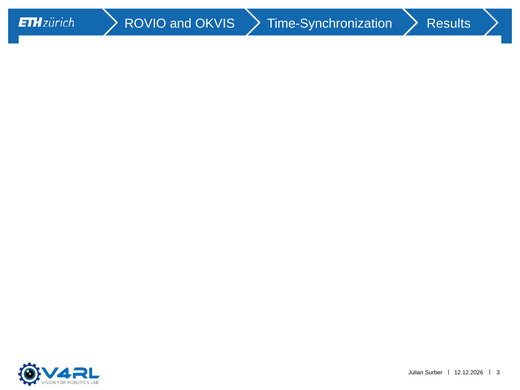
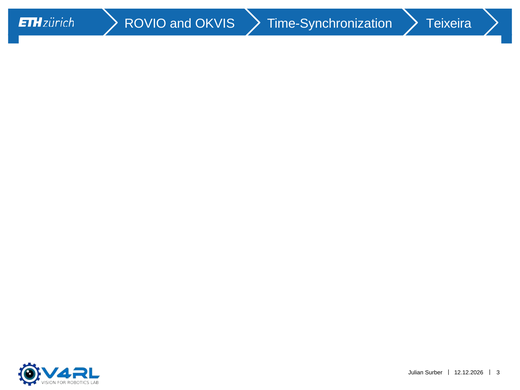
Results: Results -> Teixeira
